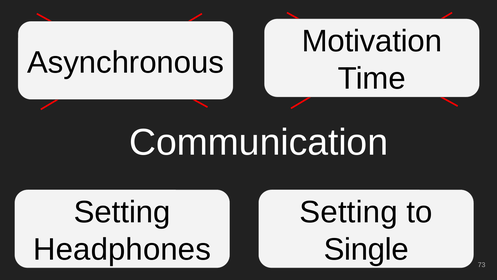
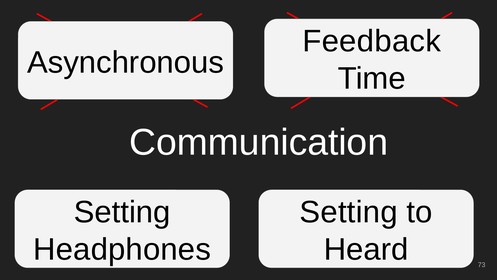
Motivation: Motivation -> Feedback
Single: Single -> Heard
